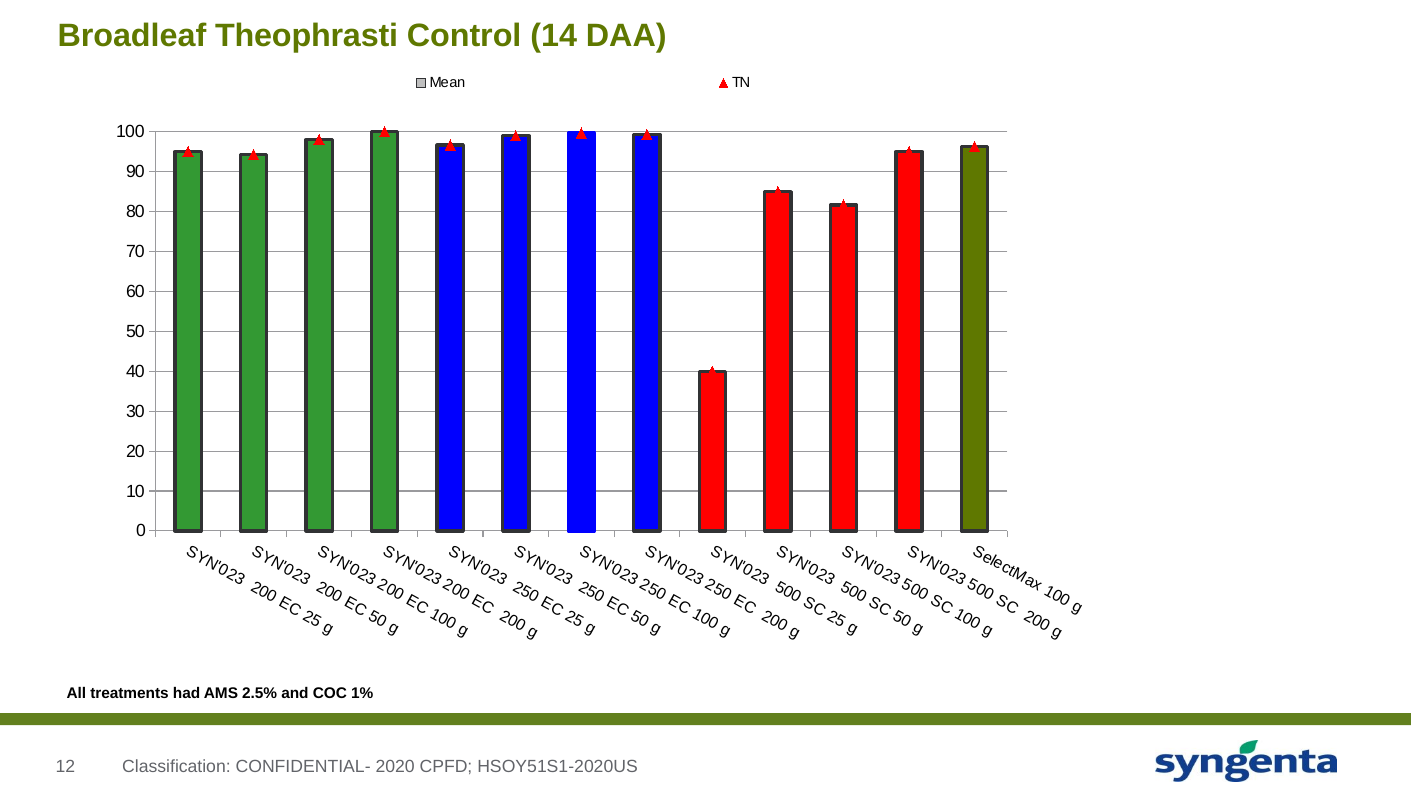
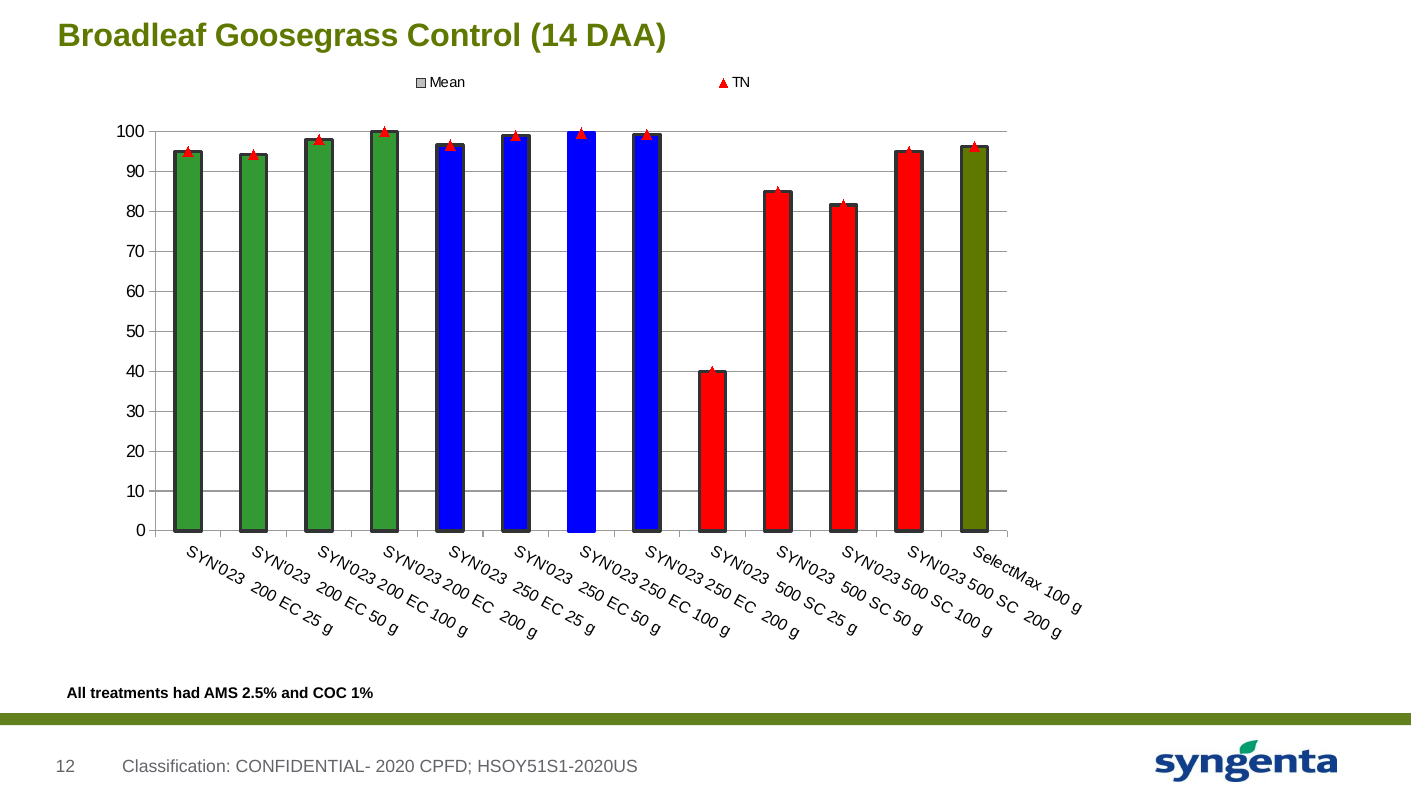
Theophrasti: Theophrasti -> Goosegrass
